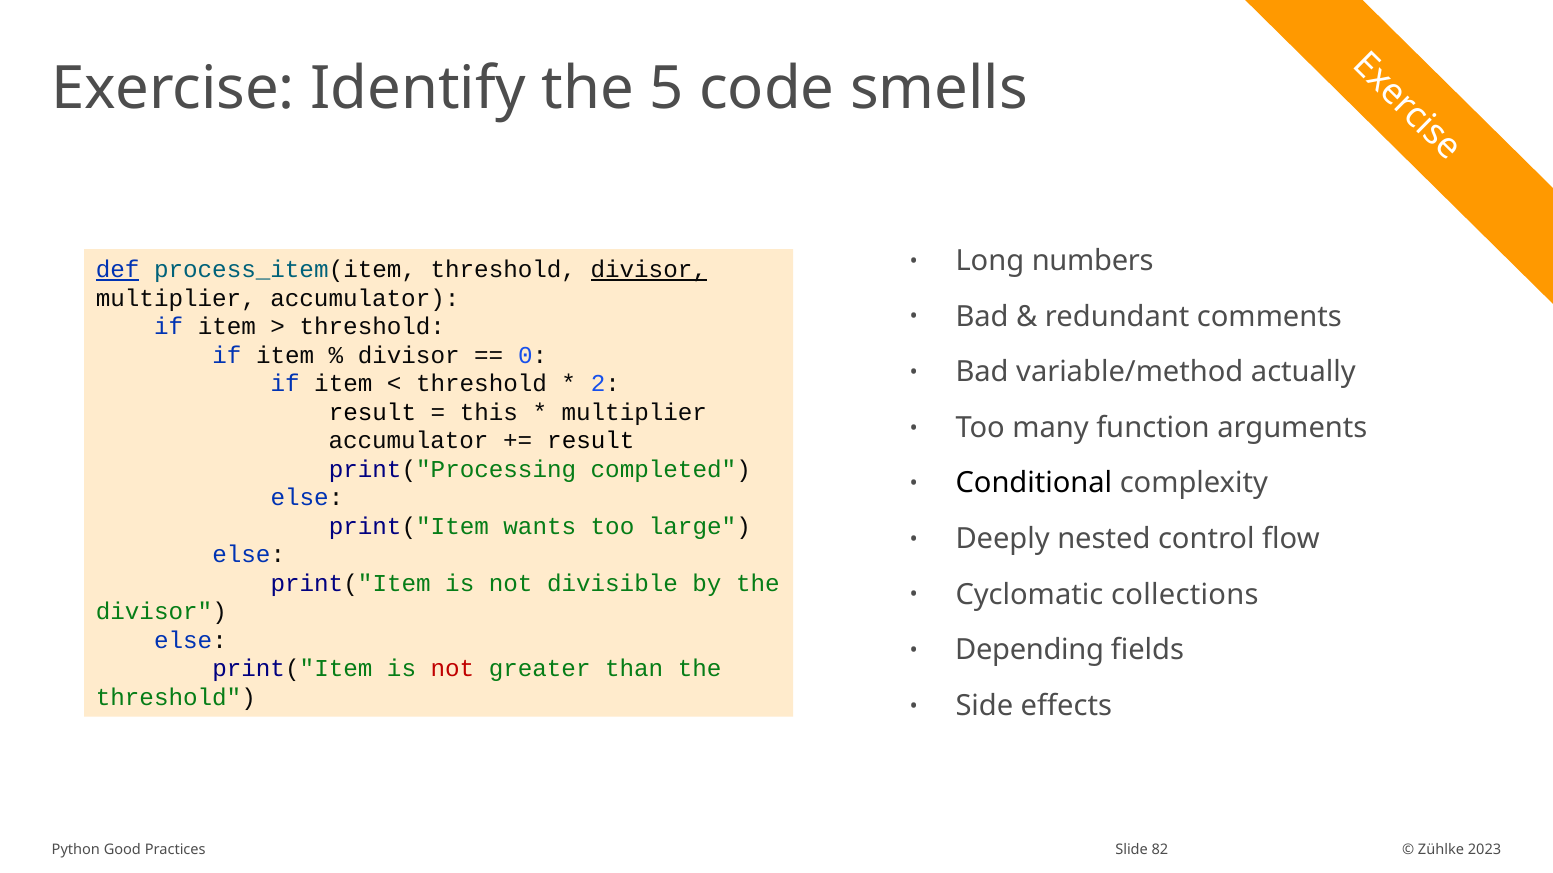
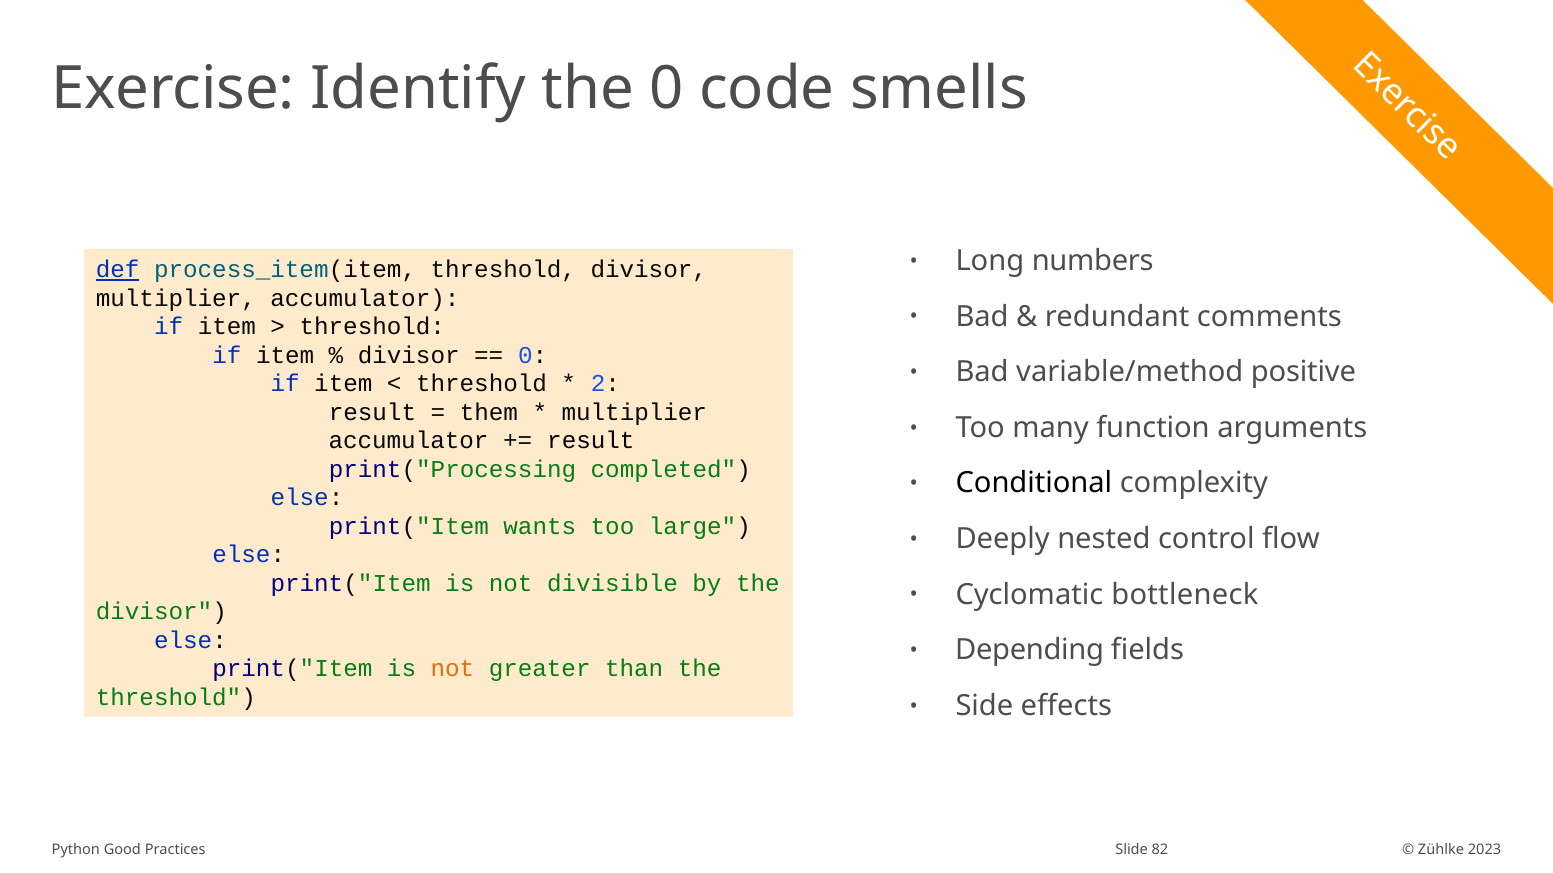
the 5: 5 -> 0
divisor at (649, 270) underline: present -> none
actually: actually -> positive
this: this -> them
collections: collections -> bottleneck
not at (452, 669) colour: red -> orange
